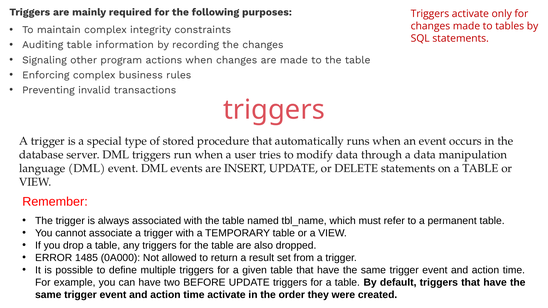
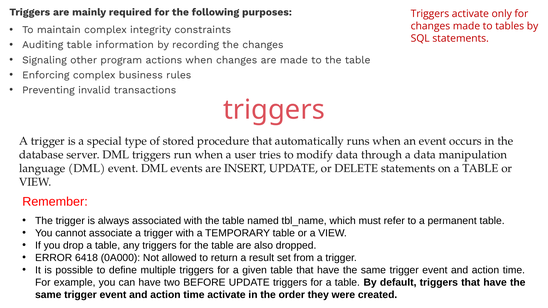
1485: 1485 -> 6418
